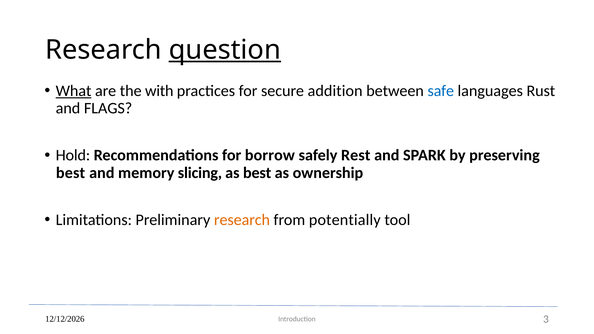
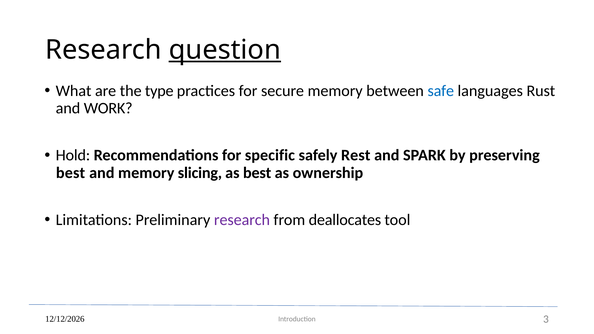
What underline: present -> none
with: with -> type
secure addition: addition -> memory
FLAGS: FLAGS -> WORK
borrow: borrow -> specific
research at (242, 220) colour: orange -> purple
potentially: potentially -> deallocates
